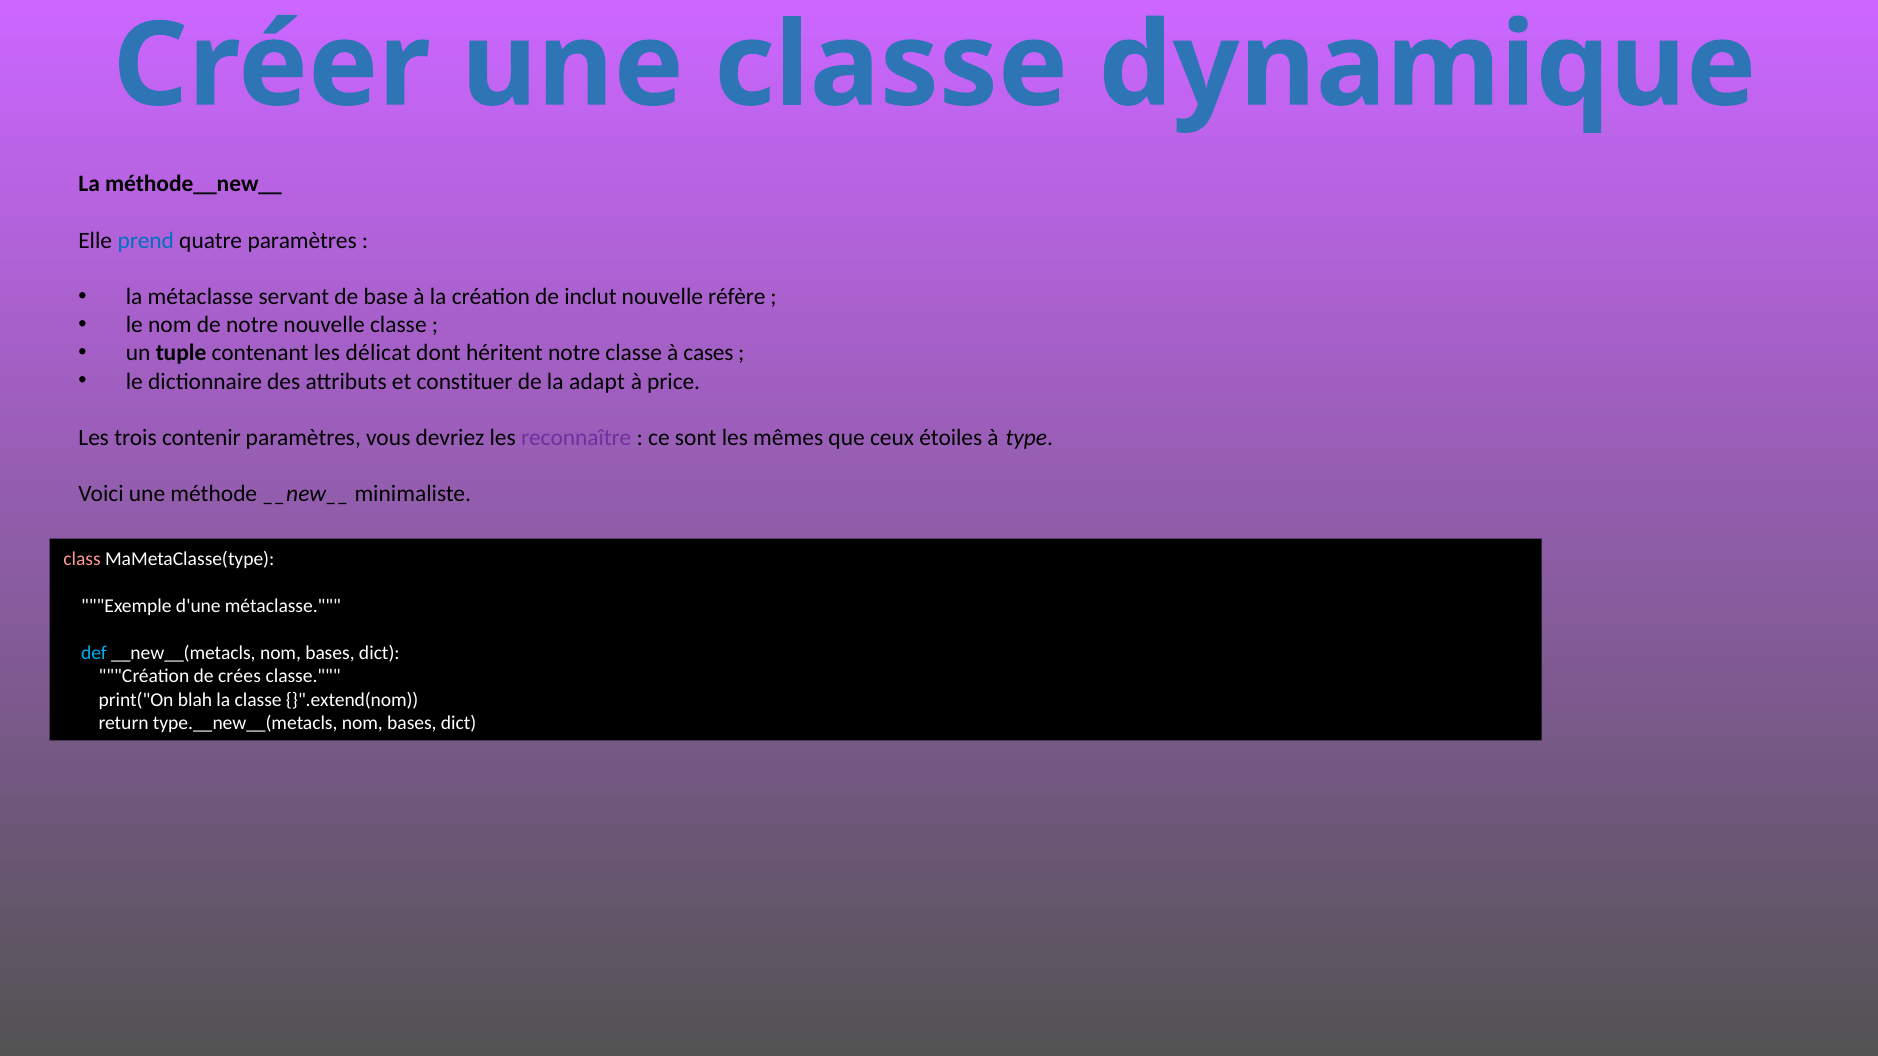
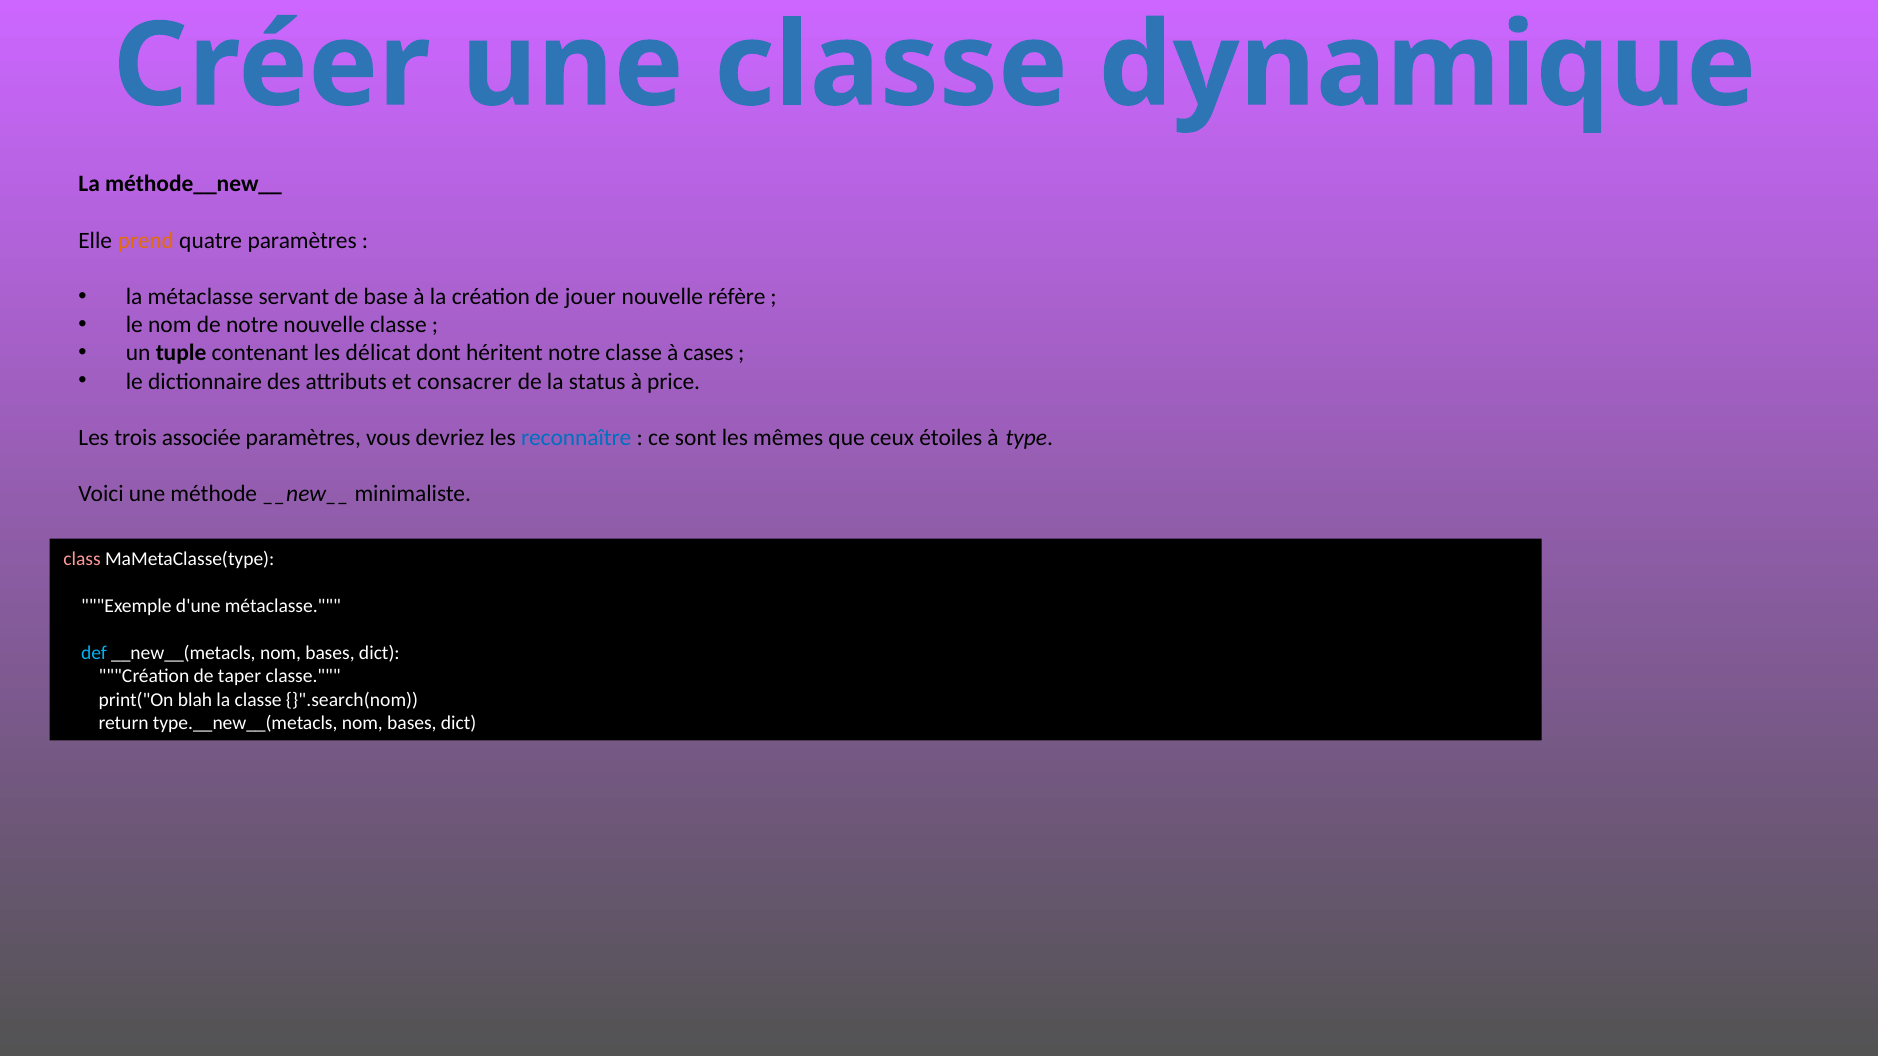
prend colour: blue -> orange
inclut: inclut -> jouer
constituer: constituer -> consacrer
adapt: adapt -> status
contenir: contenir -> associée
reconnaître colour: purple -> blue
crées: crées -> taper
}".extend(nom: }".extend(nom -> }".search(nom
